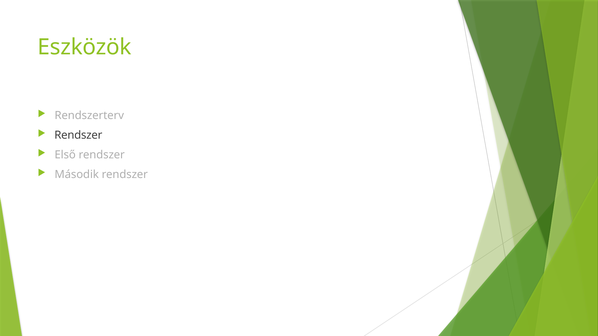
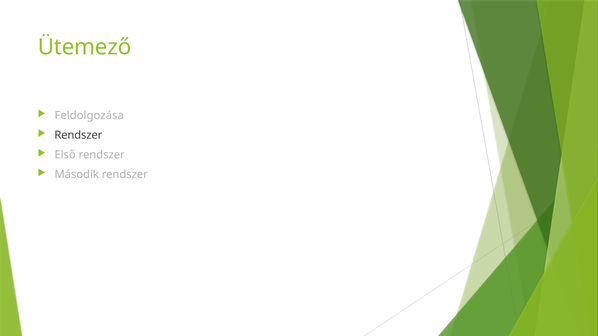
Eszközök: Eszközök -> Ütemező
Rendszerterv: Rendszerterv -> Feldolgozása
